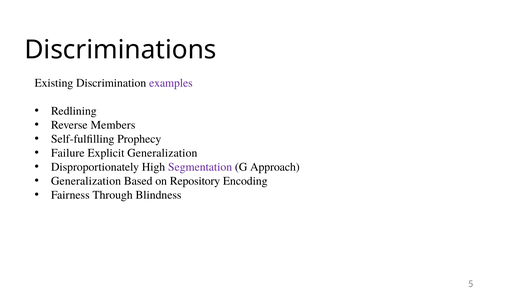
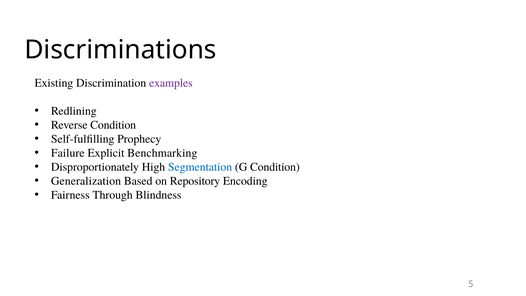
Reverse Members: Members -> Condition
Explicit Generalization: Generalization -> Benchmarking
Segmentation colour: purple -> blue
G Approach: Approach -> Condition
